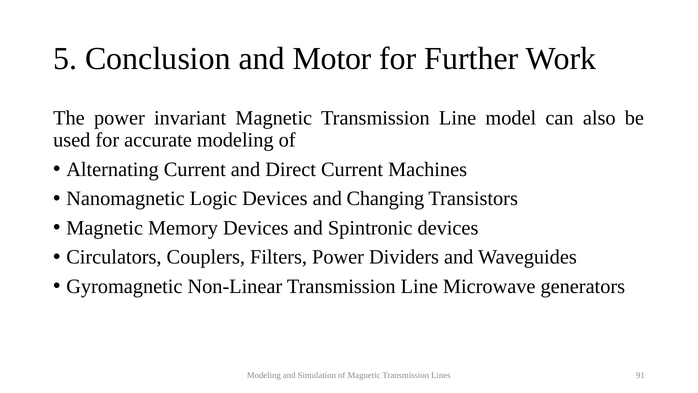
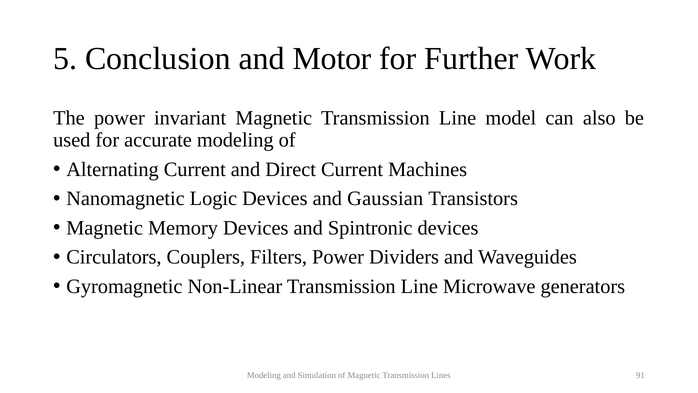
Changing: Changing -> Gaussian
